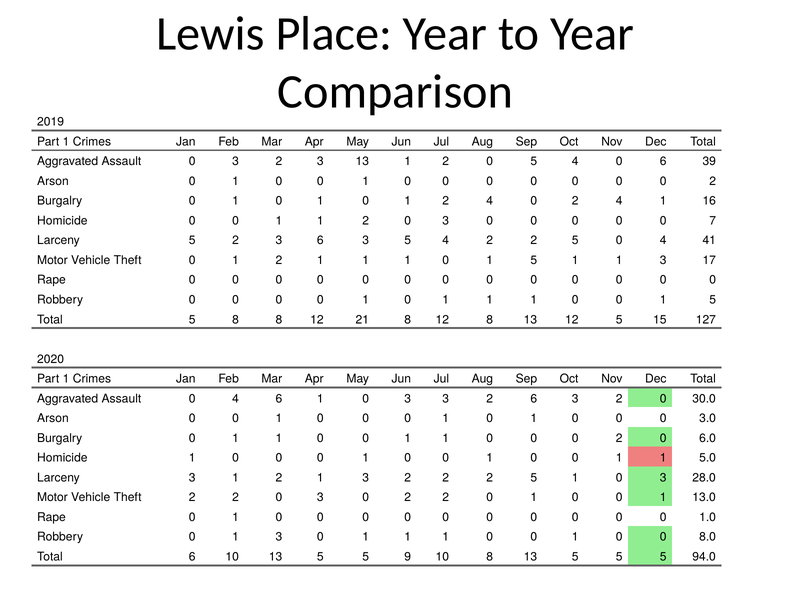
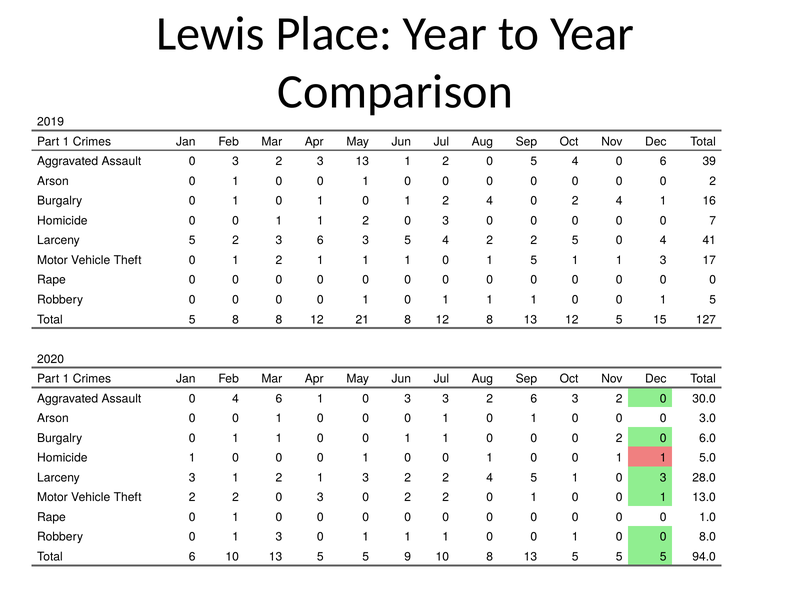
2 2 2: 2 -> 4
